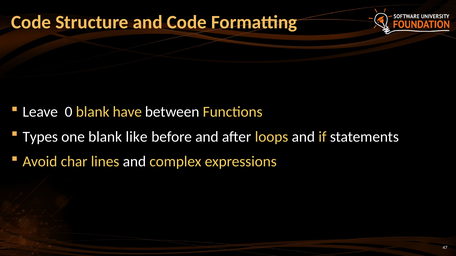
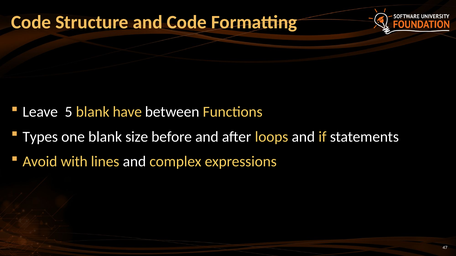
0: 0 -> 5
like: like -> size
char: char -> with
